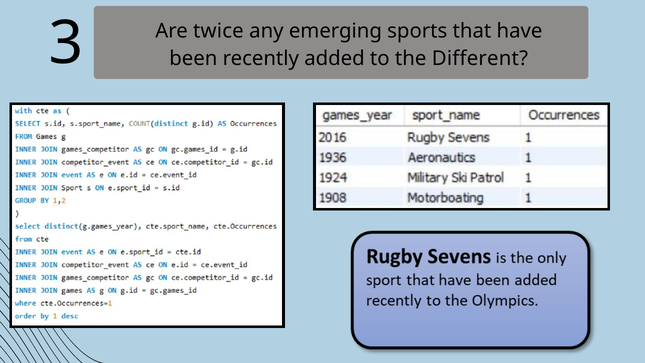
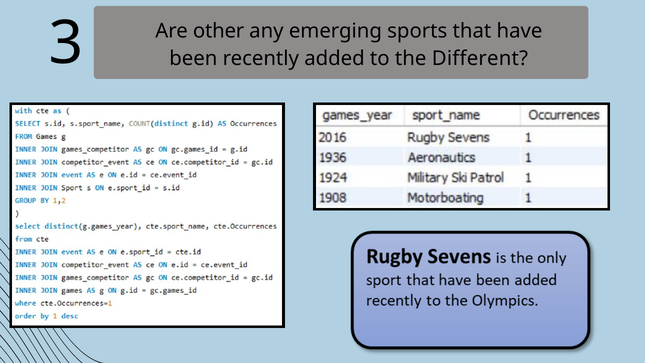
twice: twice -> other
